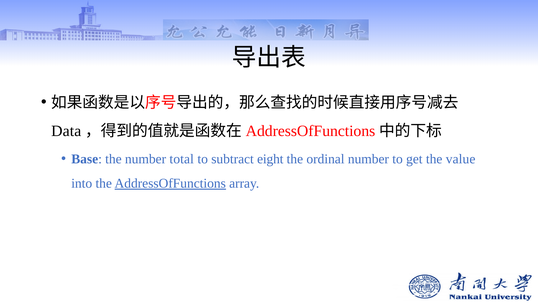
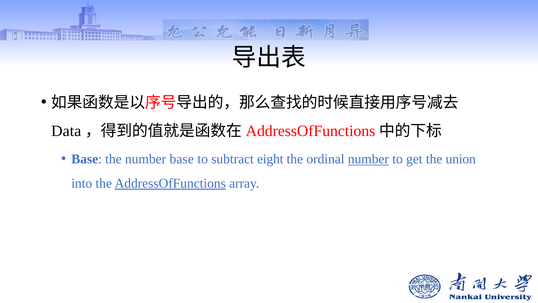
number total: total -> base
number at (368, 159) underline: none -> present
value: value -> union
